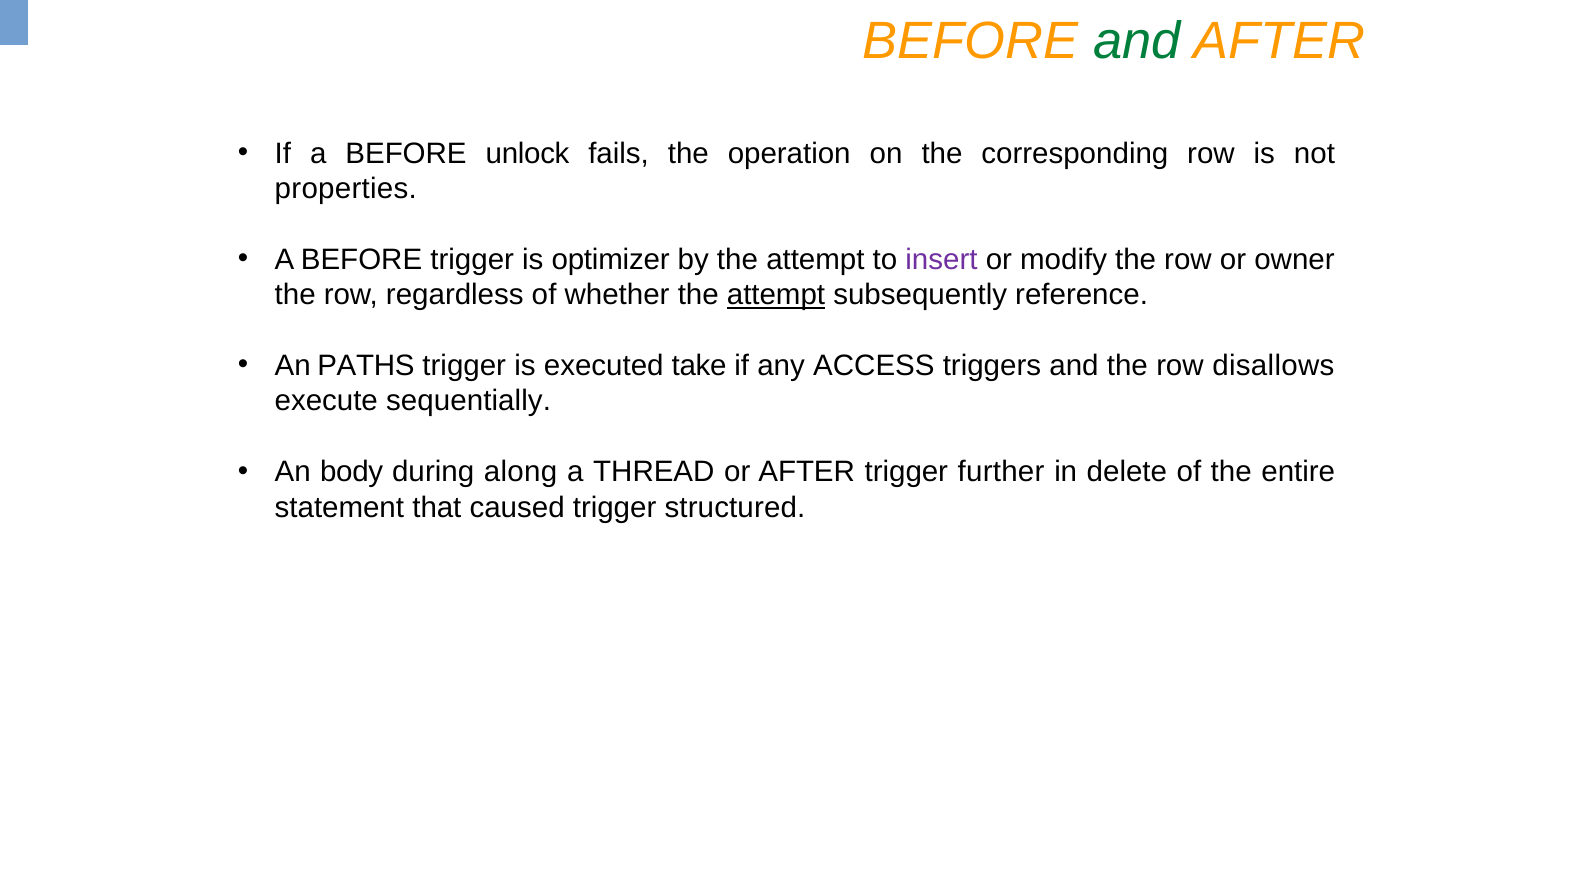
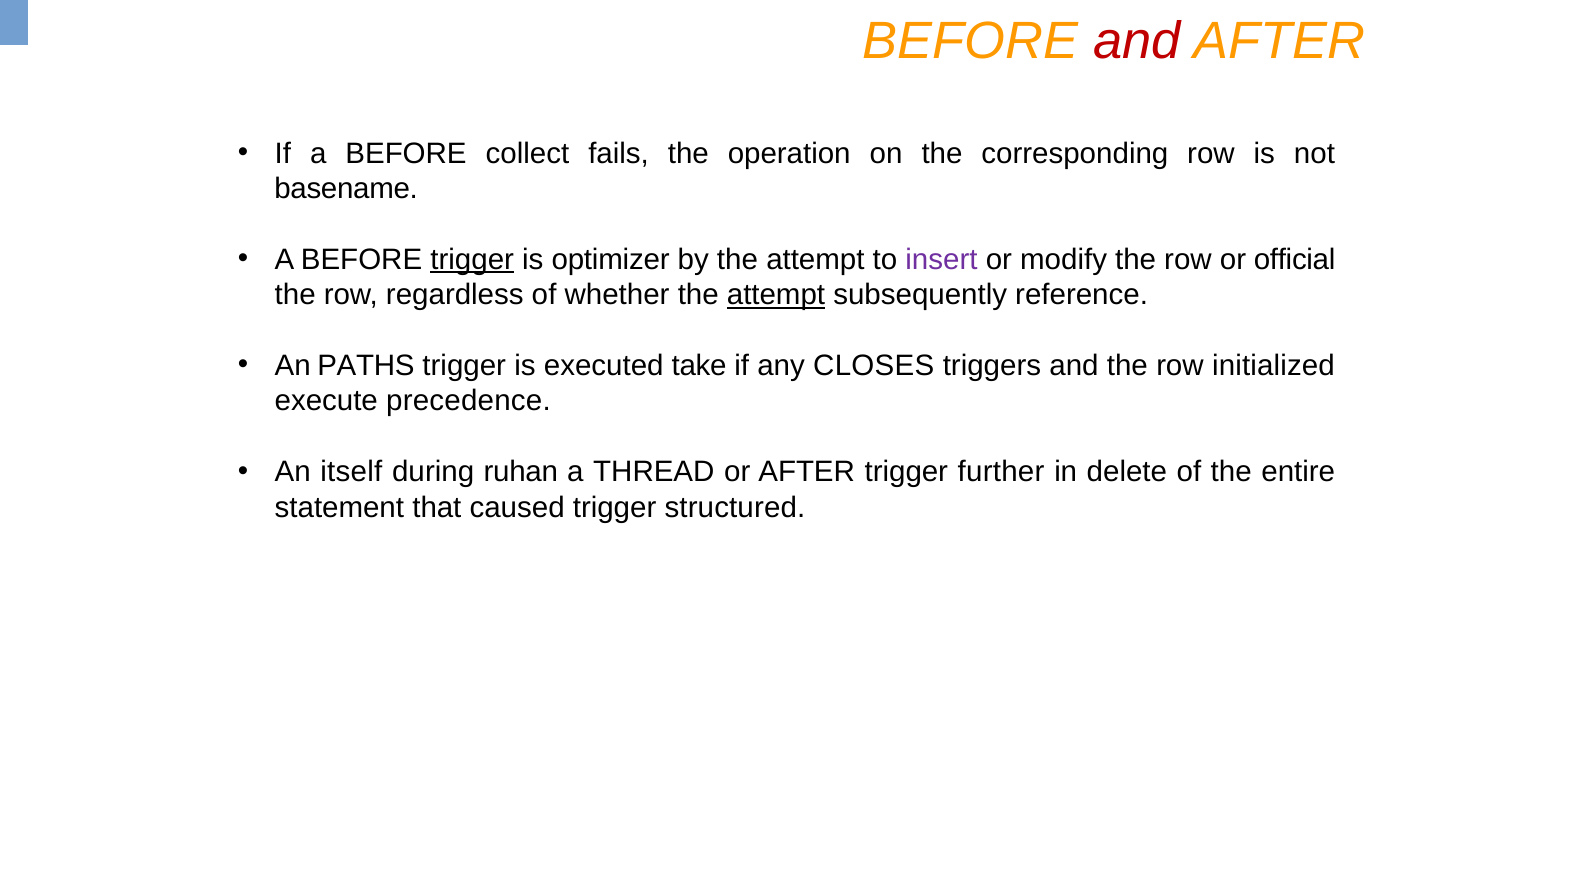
and at (1137, 41) colour: green -> red
unlock: unlock -> collect
properties: properties -> basename
trigger at (472, 260) underline: none -> present
owner: owner -> official
ACCESS: ACCESS -> CLOSES
disallows: disallows -> initialized
sequentially: sequentially -> precedence
body: body -> itself
along: along -> ruhan
